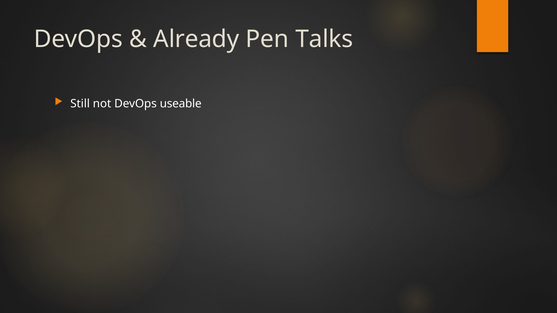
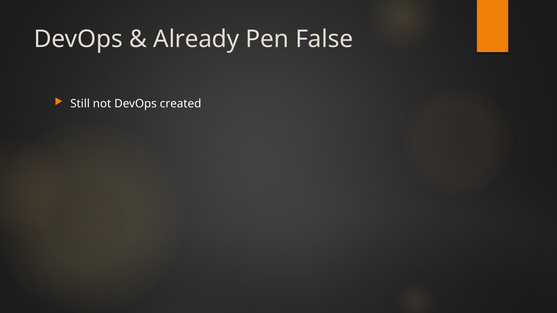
Talks: Talks -> False
useable: useable -> created
